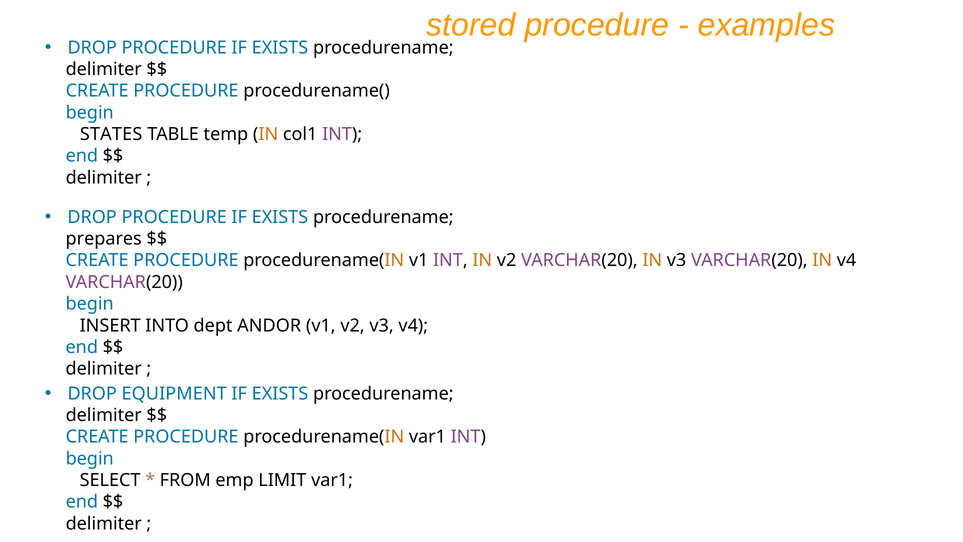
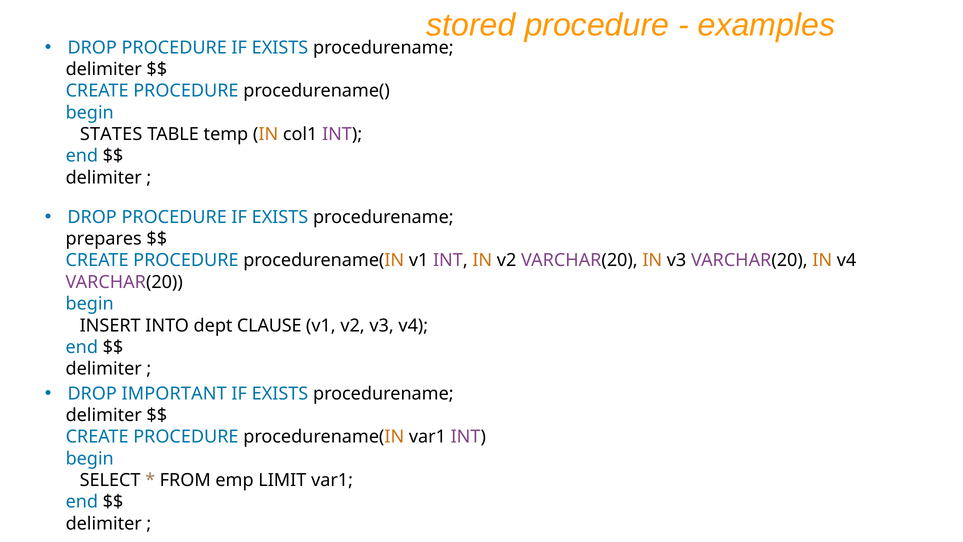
ANDOR: ANDOR -> CLAUSE
EQUIPMENT: EQUIPMENT -> IMPORTANT
